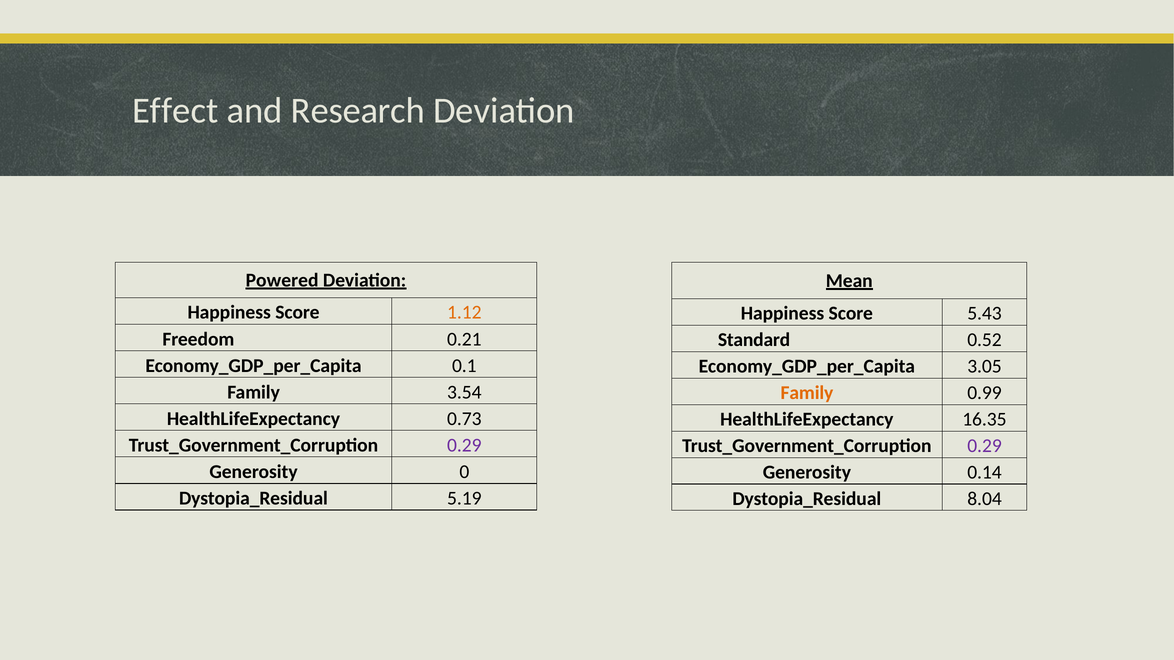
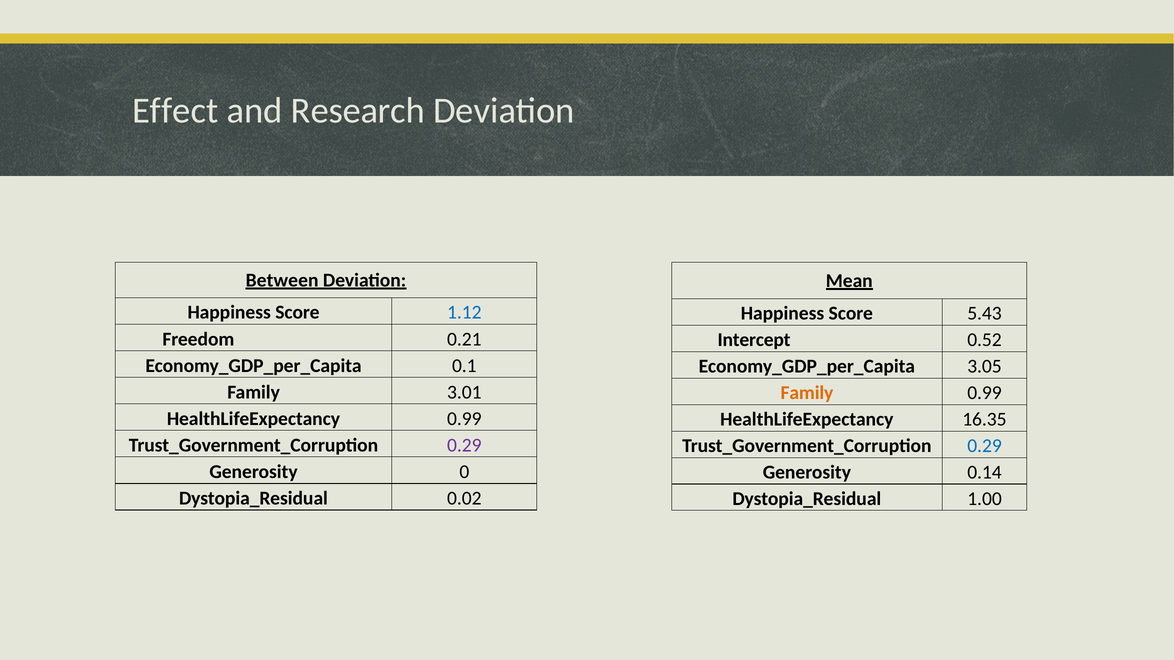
Powered: Powered -> Between
1.12 colour: orange -> blue
Standard: Standard -> Intercept
3.54: 3.54 -> 3.01
HealthLifeExpectancy 0.73: 0.73 -> 0.99
0.29 at (985, 446) colour: purple -> blue
5.19: 5.19 -> 0.02
8.04: 8.04 -> 1.00
